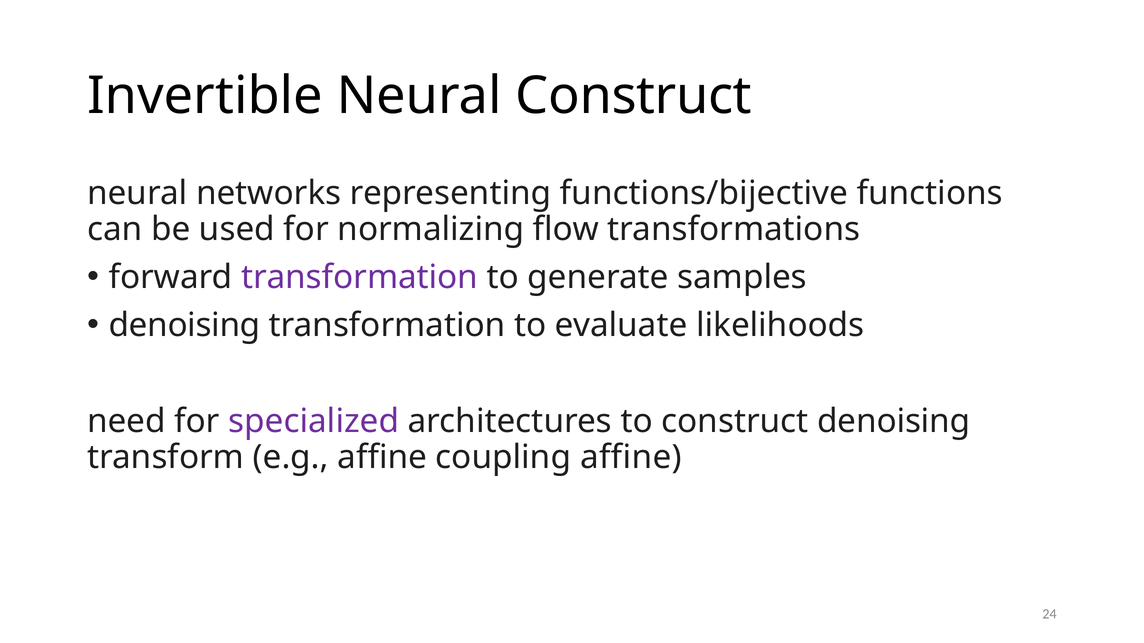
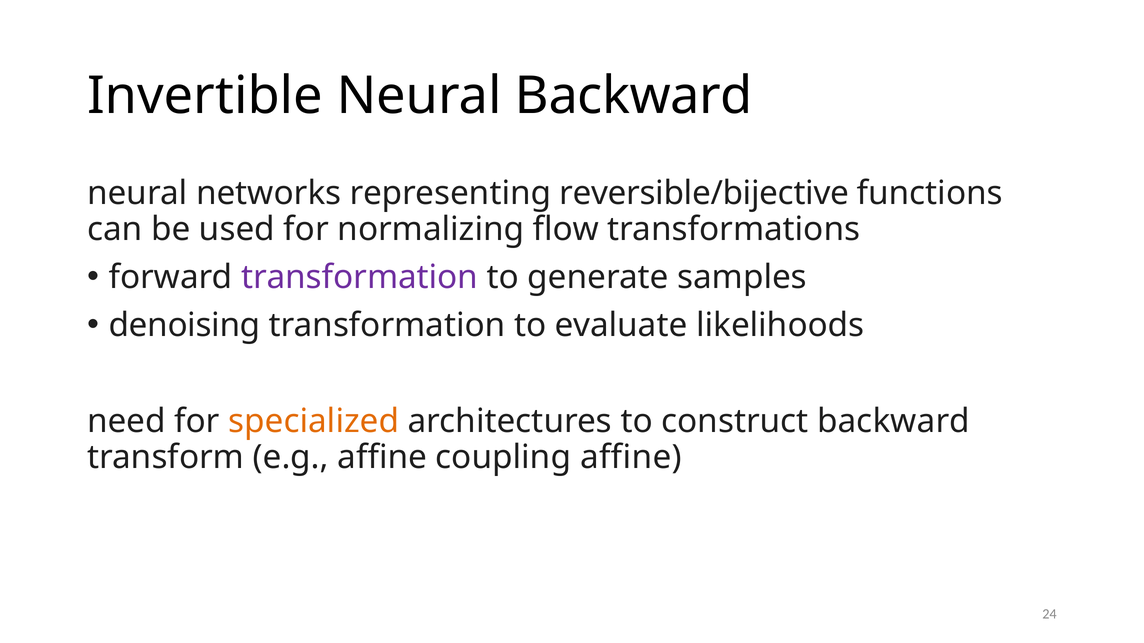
Neural Construct: Construct -> Backward
functions/bijective: functions/bijective -> reversible/bijective
specialized colour: purple -> orange
construct denoising: denoising -> backward
